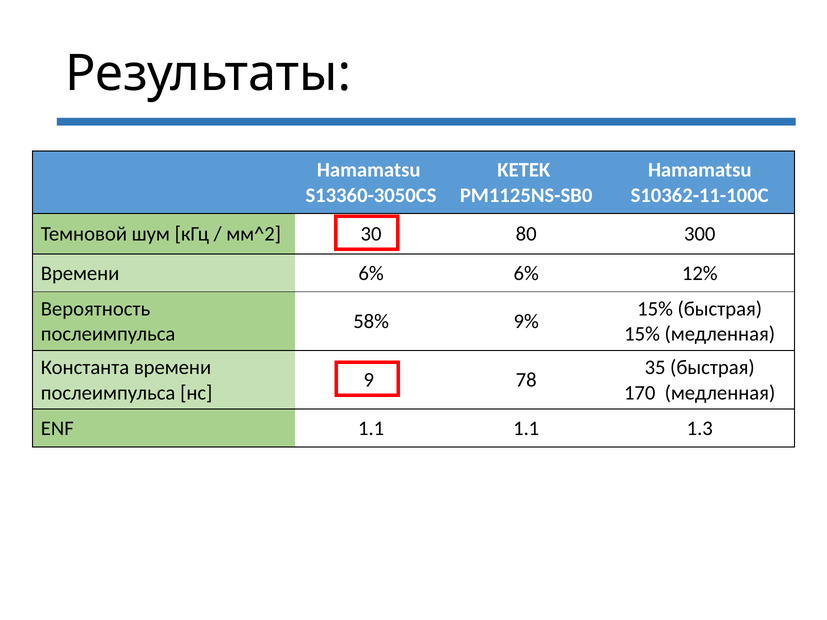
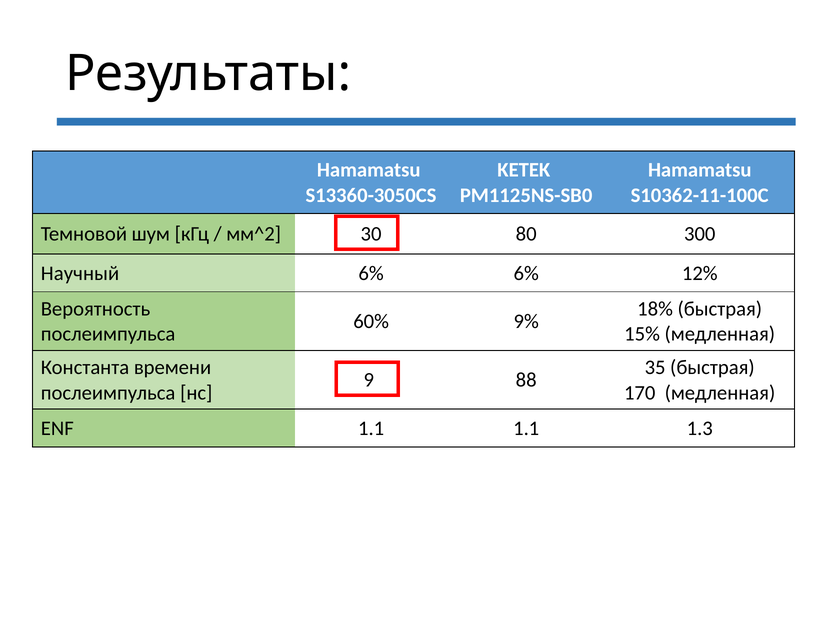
Времени at (80, 273): Времени -> Научный
15% at (655, 309): 15% -> 18%
58%: 58% -> 60%
78: 78 -> 88
